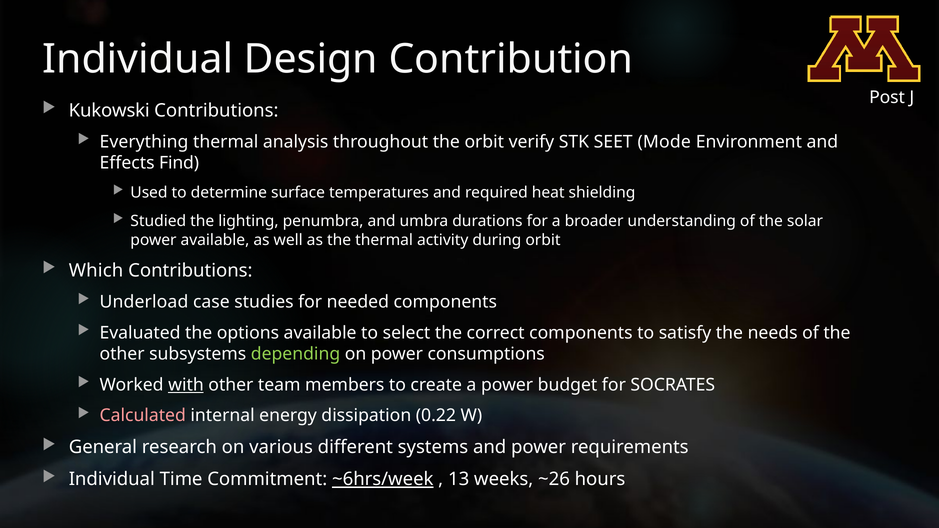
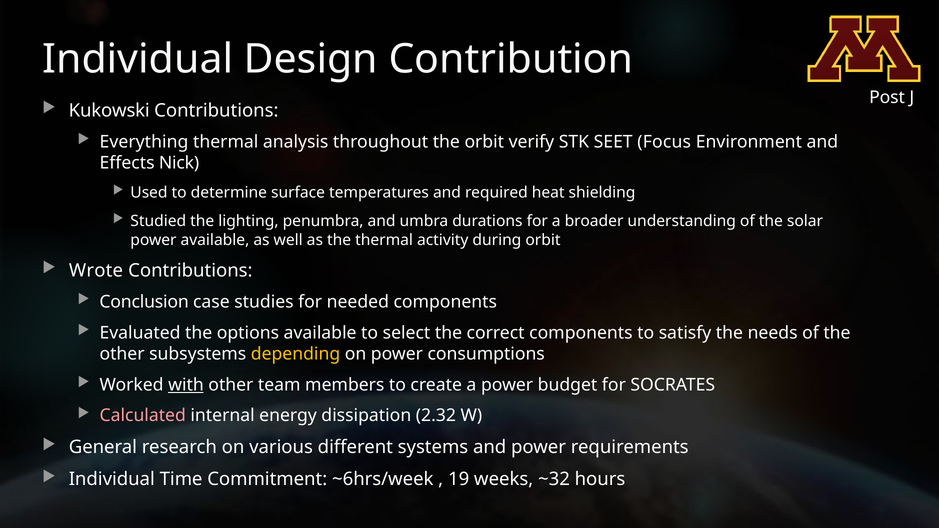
Mode: Mode -> Focus
Find: Find -> Nick
Which: Which -> Wrote
Underload: Underload -> Conclusion
depending colour: light green -> yellow
0.22: 0.22 -> 2.32
~6hrs/week underline: present -> none
13: 13 -> 19
~26: ~26 -> ~32
